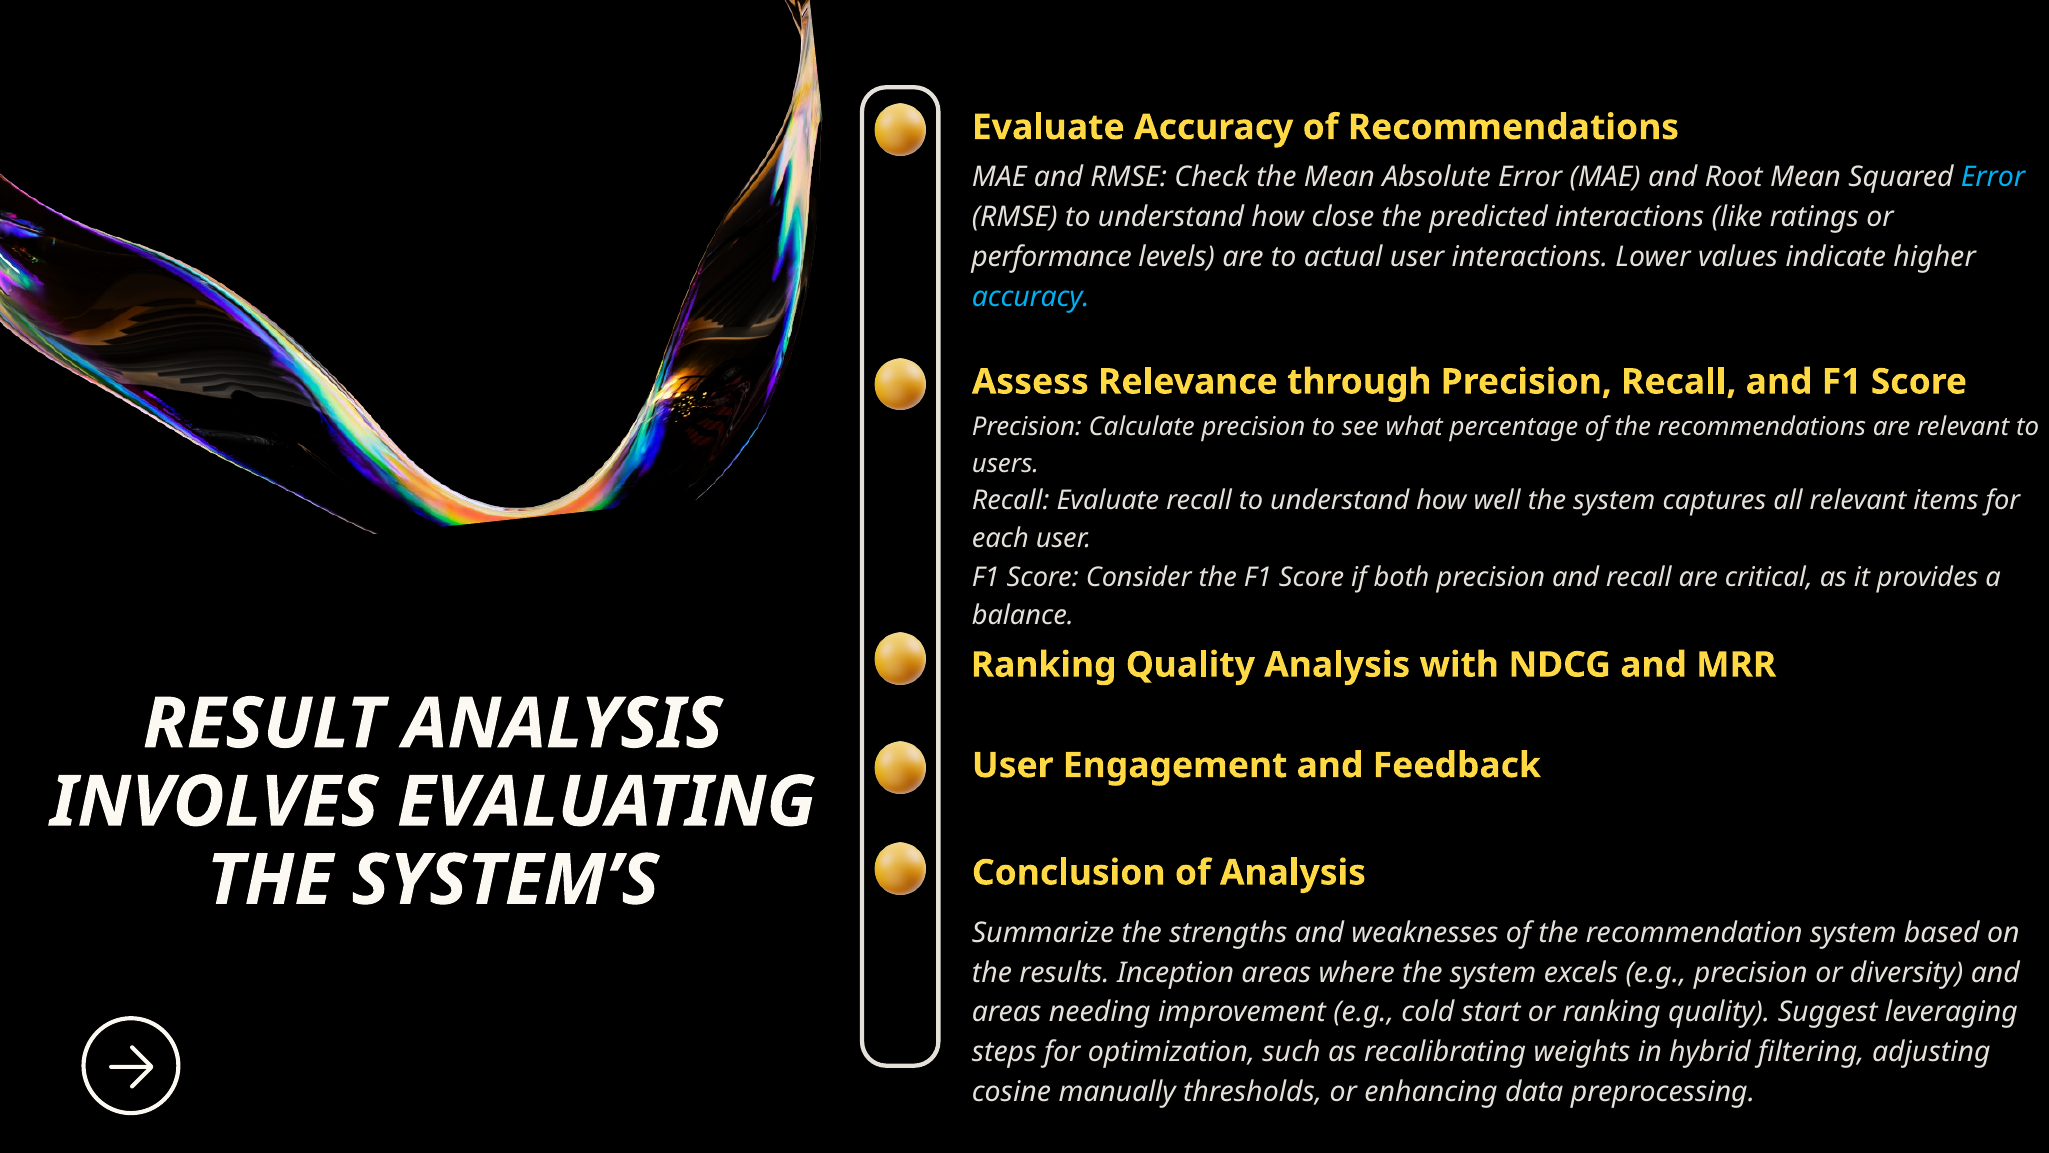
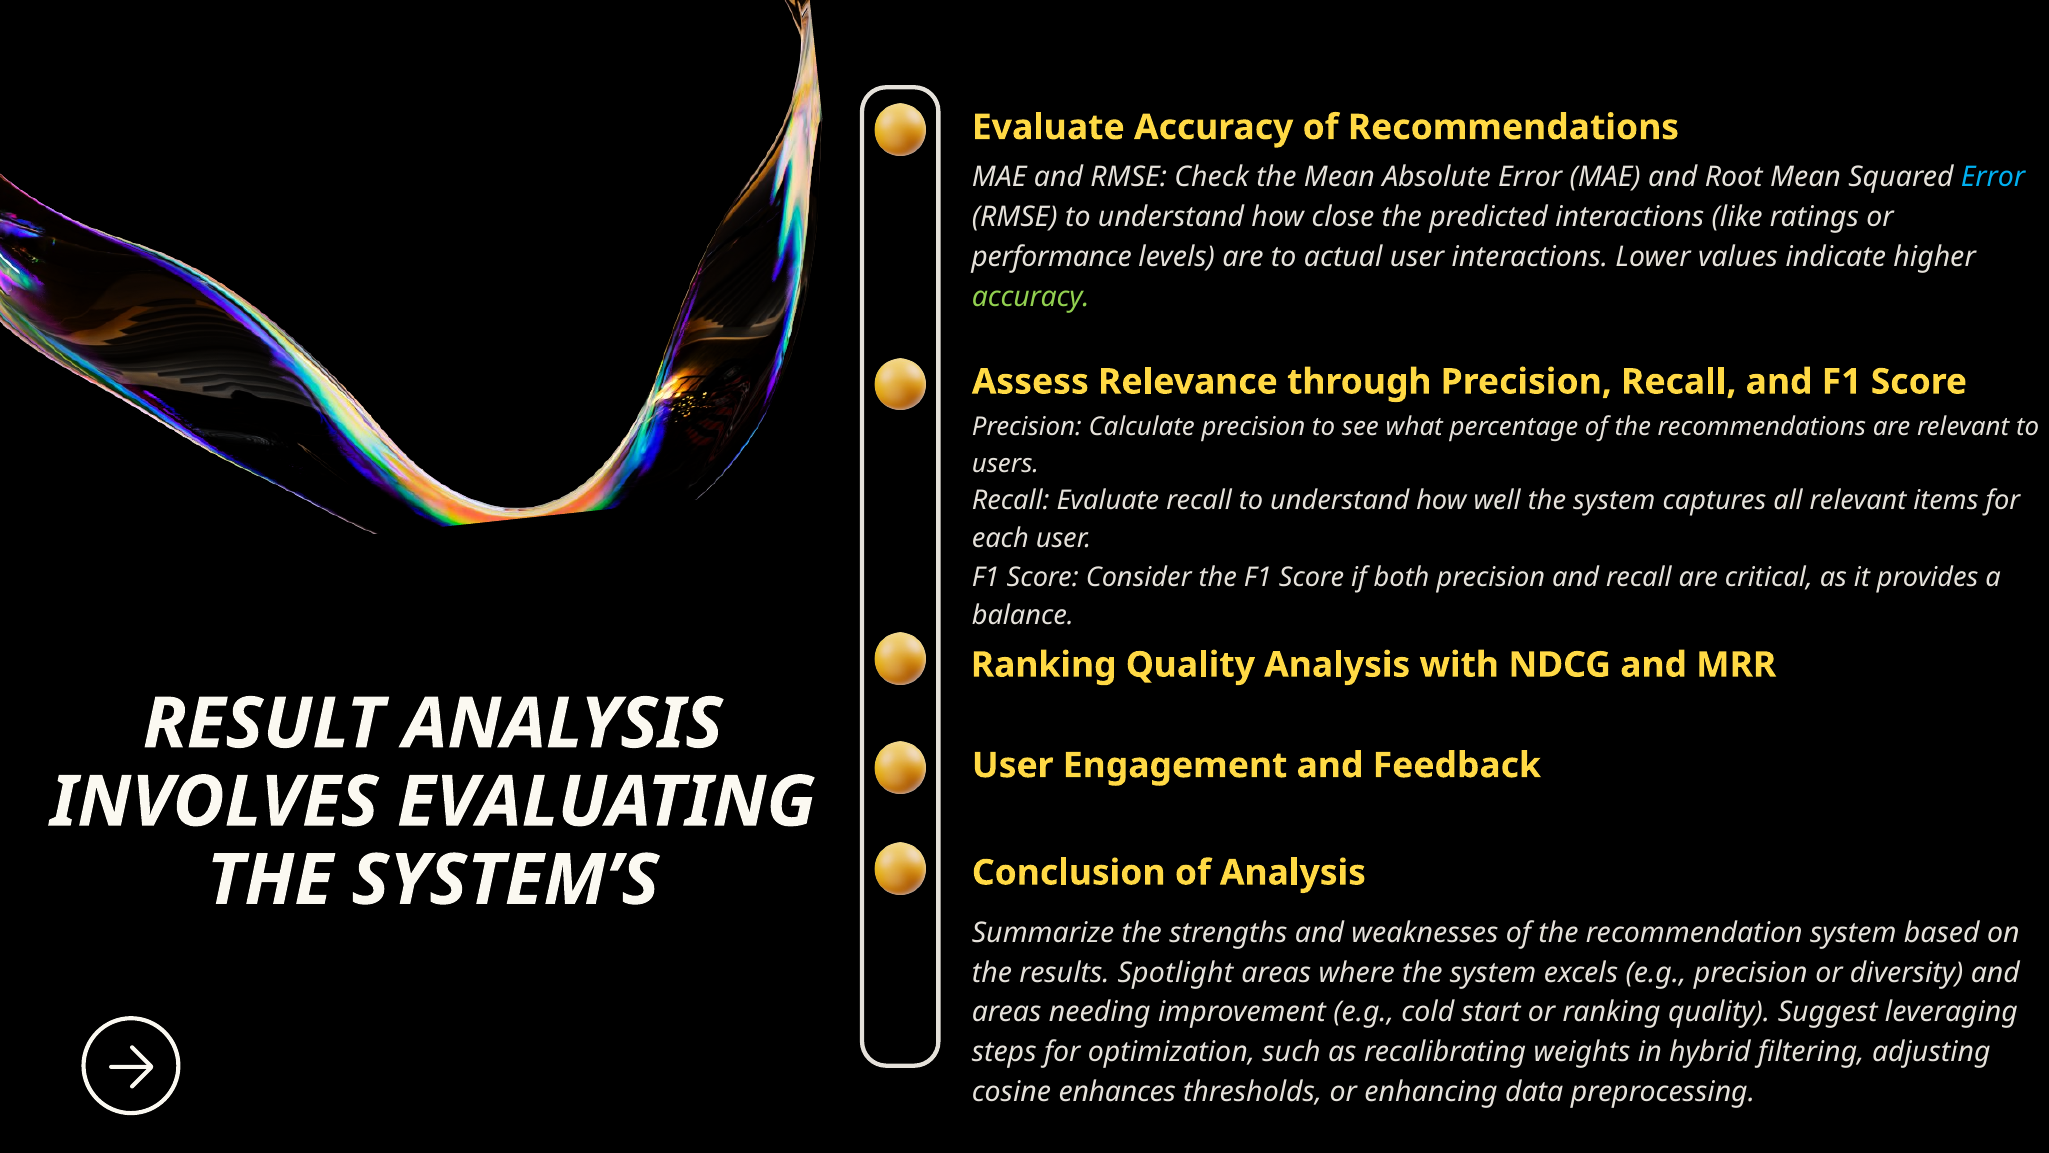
accuracy at (1031, 297) colour: light blue -> light green
Inception: Inception -> Spotlight
manually: manually -> enhances
